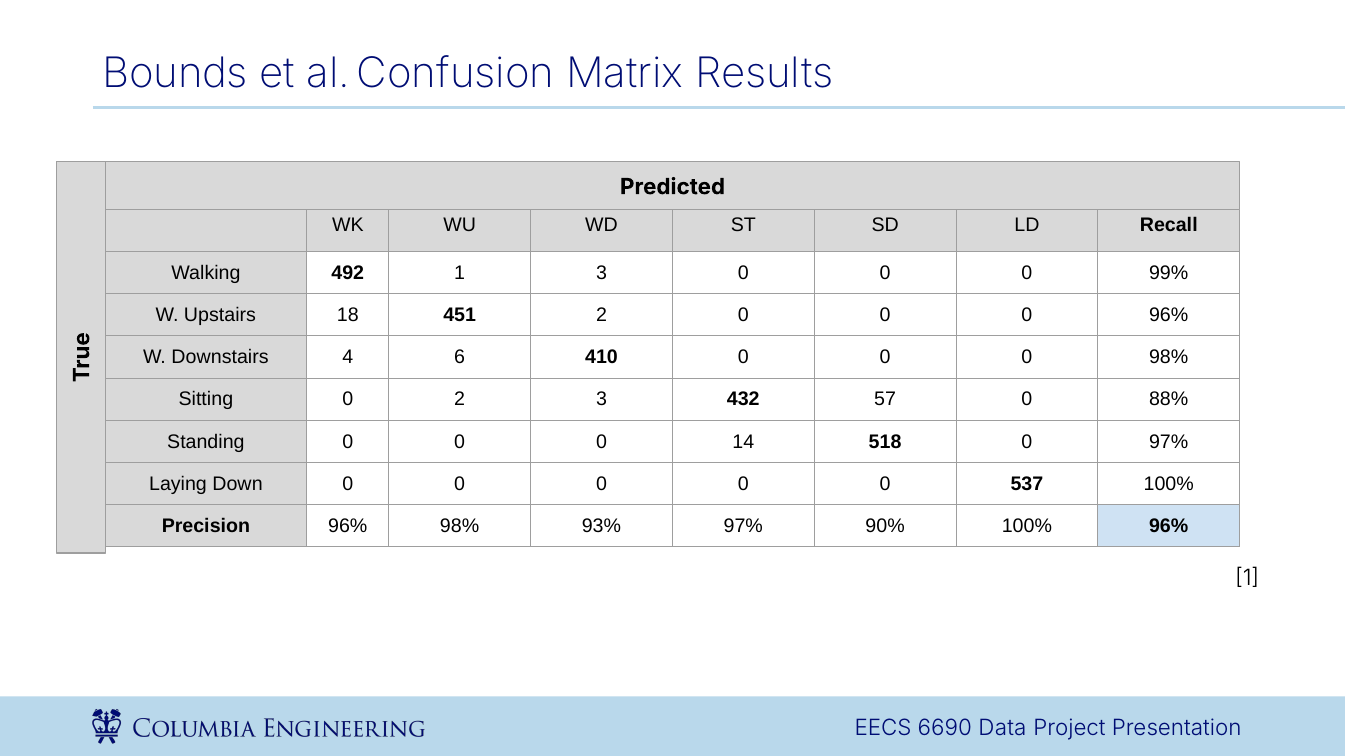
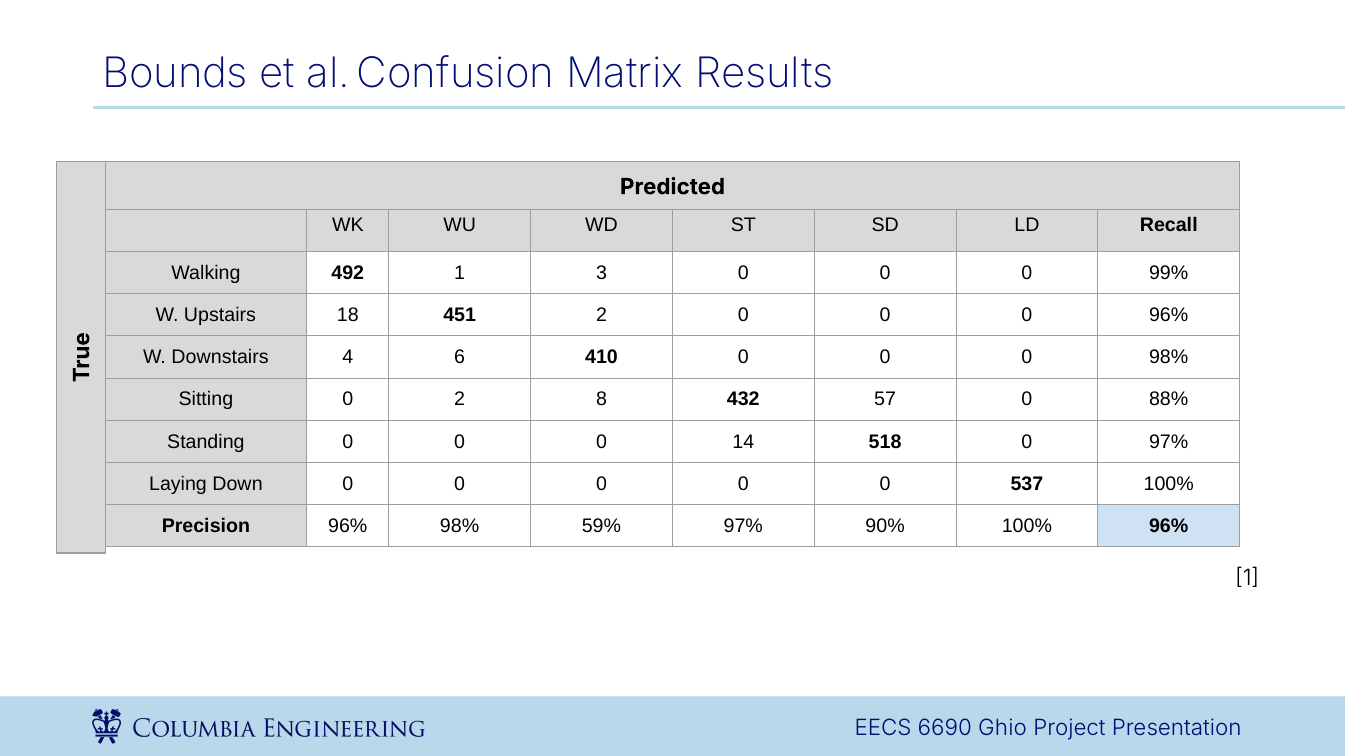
2 3: 3 -> 8
93%: 93% -> 59%
Data: Data -> Ghio
